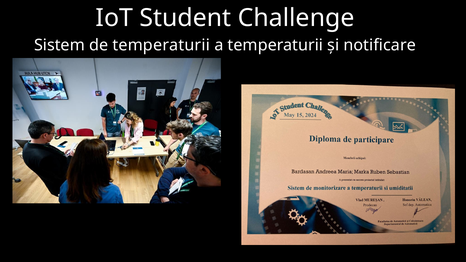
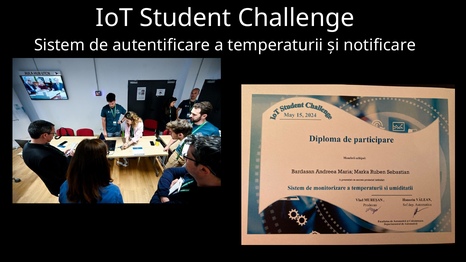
de temperaturii: temperaturii -> autentificare
